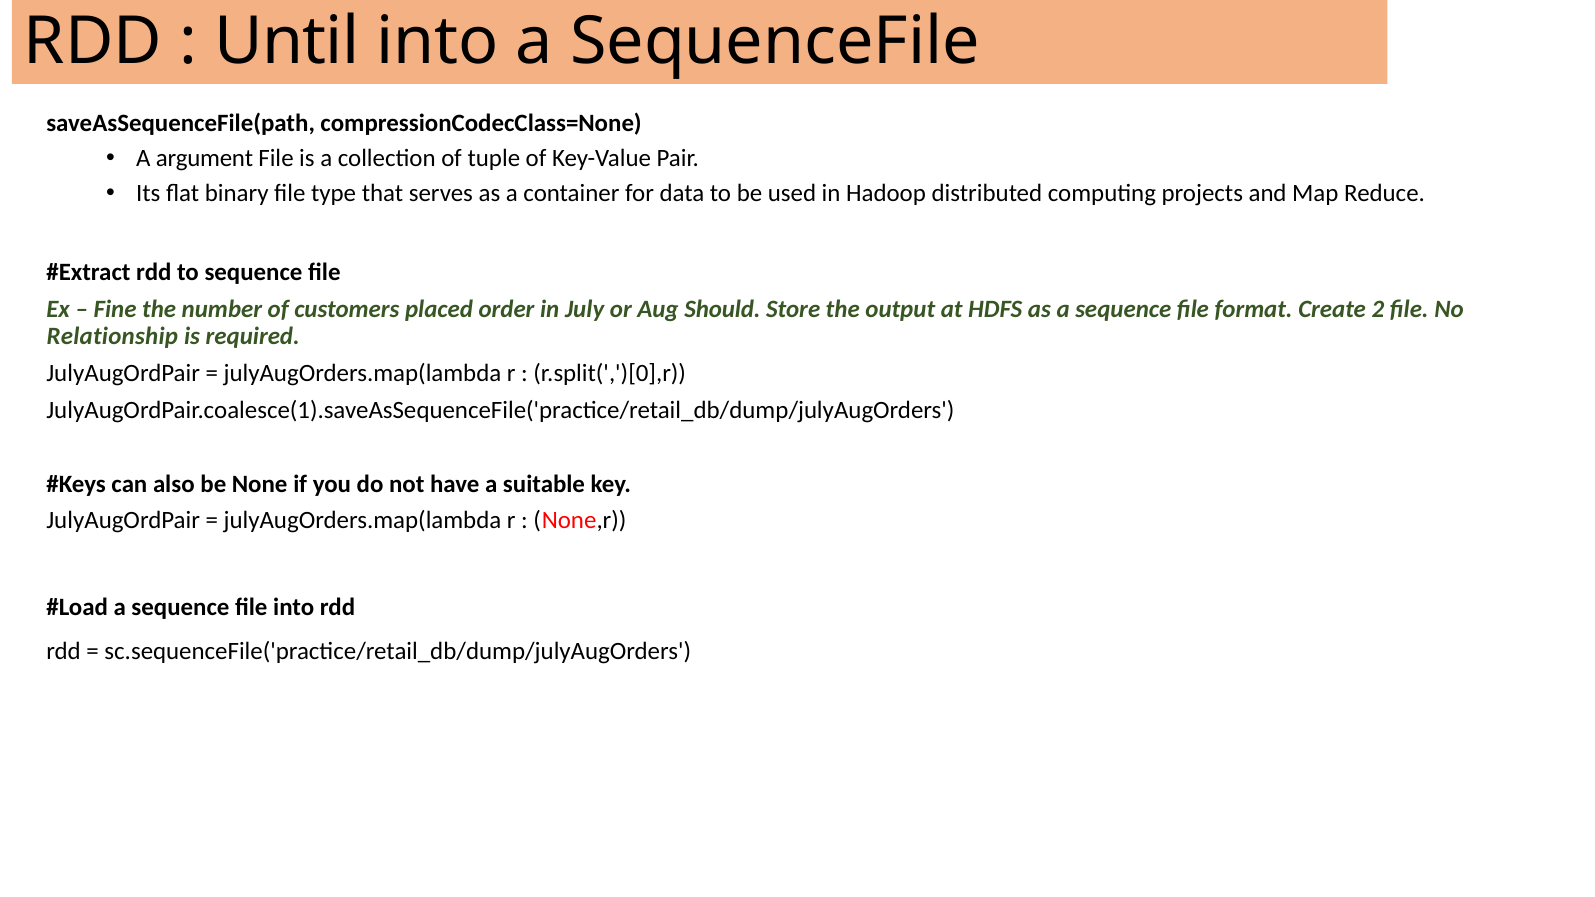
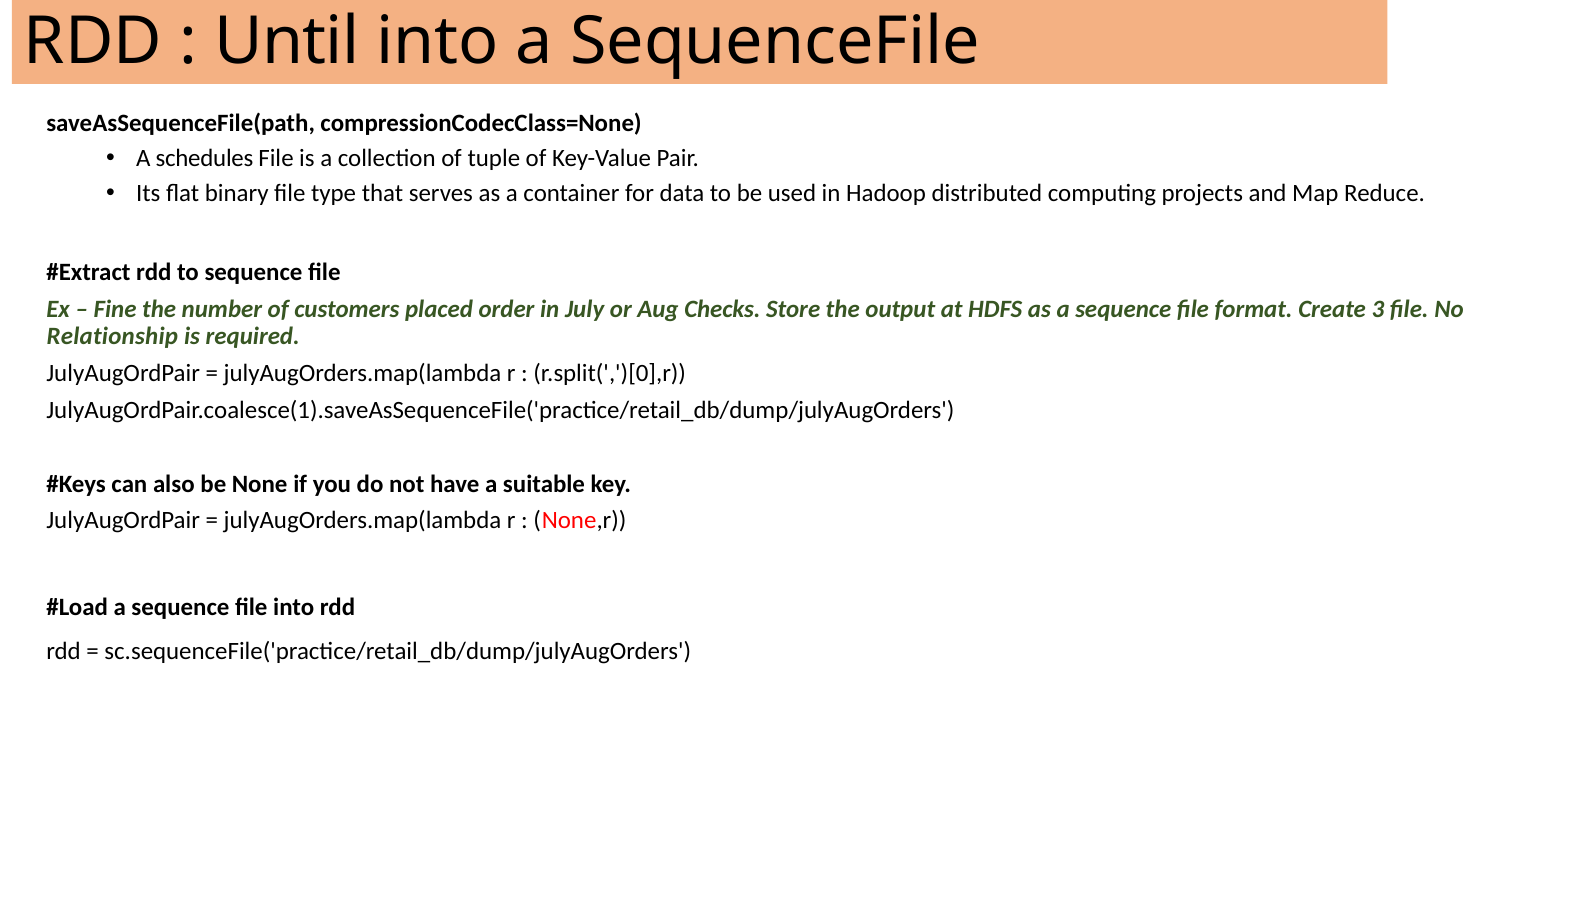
argument: argument -> schedules
Should: Should -> Checks
2: 2 -> 3
